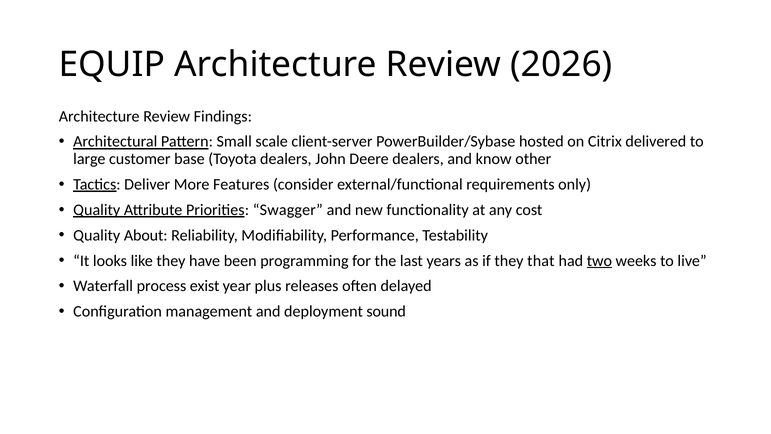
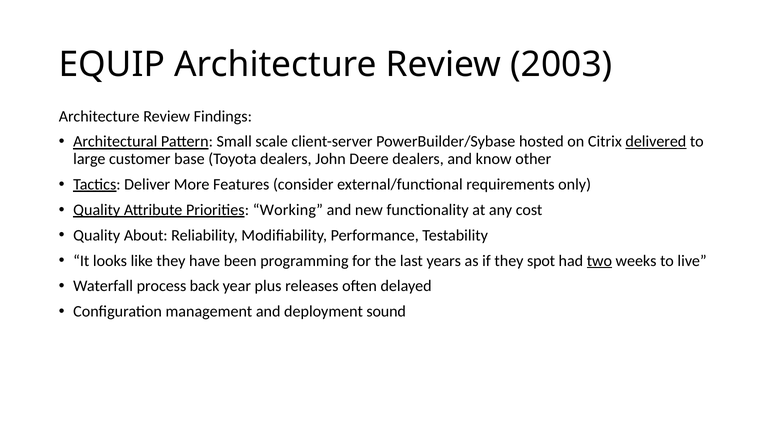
2026: 2026 -> 2003
delivered underline: none -> present
Swagger: Swagger -> Working
that: that -> spot
exist: exist -> back
